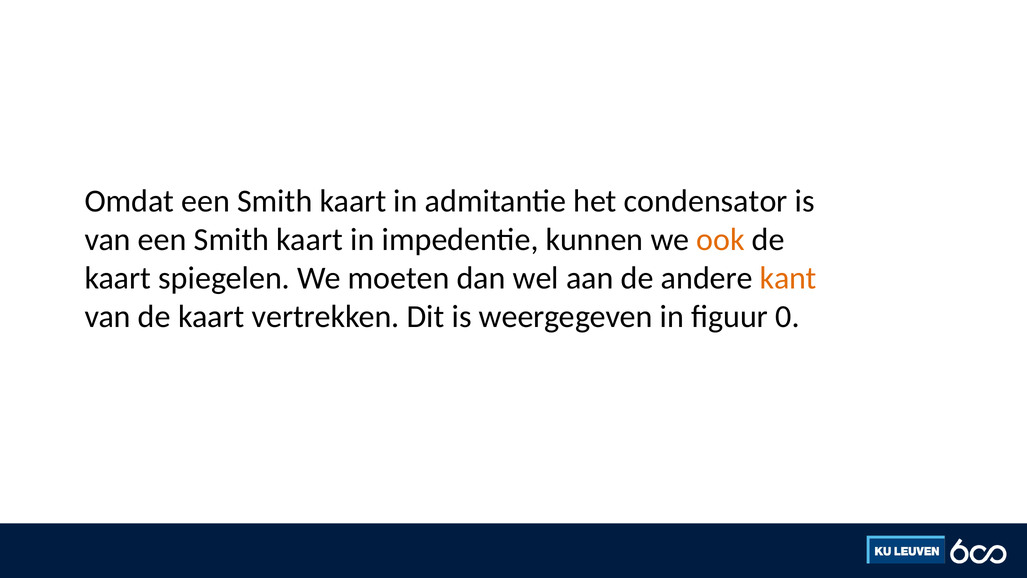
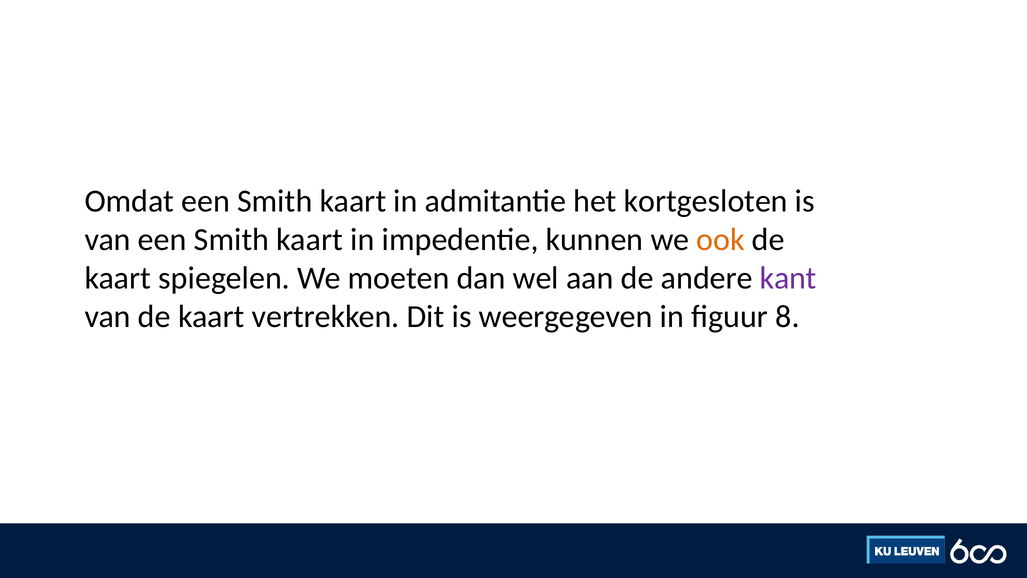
condensator: condensator -> kortgesloten
kant colour: orange -> purple
0: 0 -> 8
